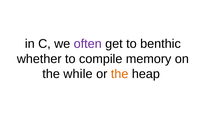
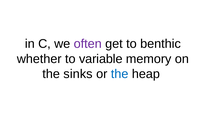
compile: compile -> variable
while: while -> sinks
the at (120, 74) colour: orange -> blue
